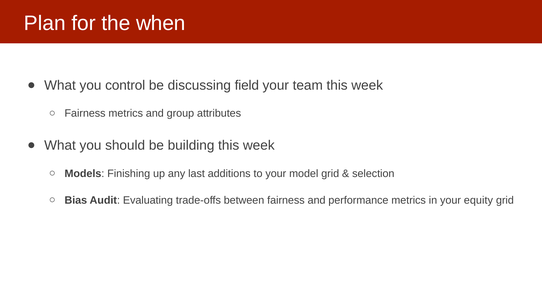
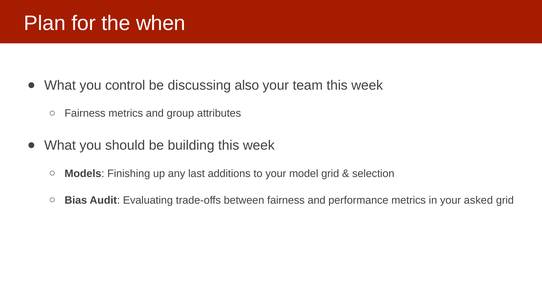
field: field -> also
equity: equity -> asked
